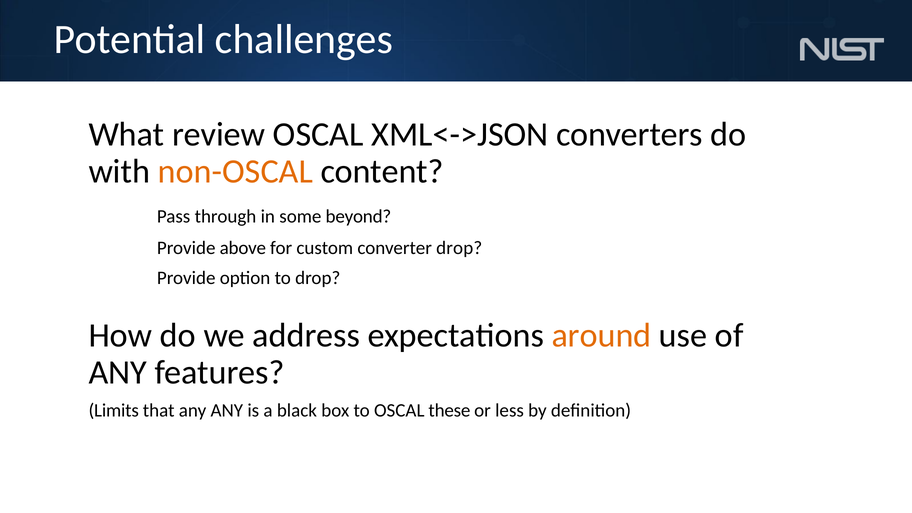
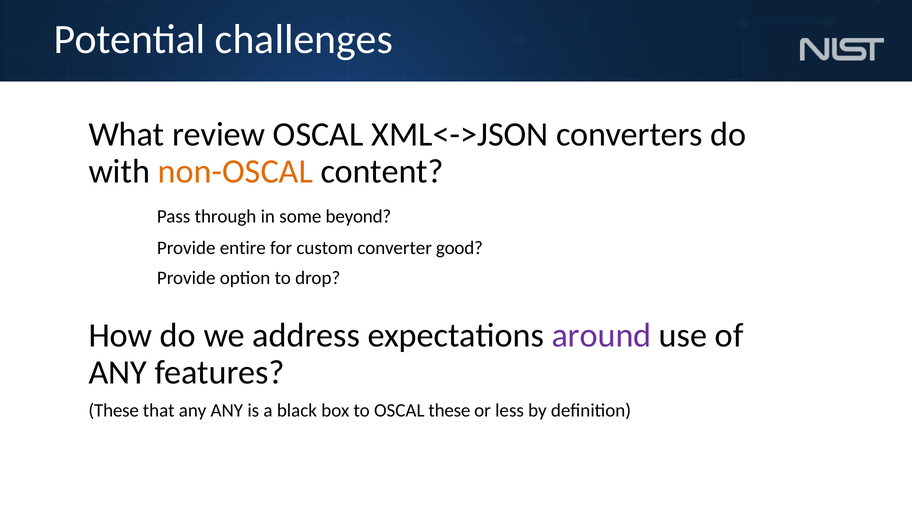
above: above -> entire
converter drop: drop -> good
around colour: orange -> purple
Limits at (114, 411): Limits -> These
